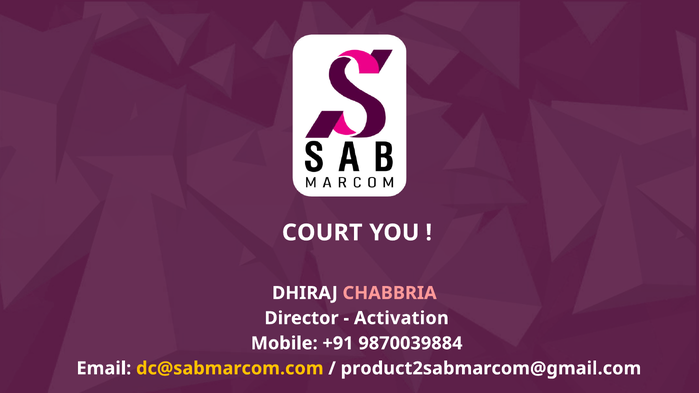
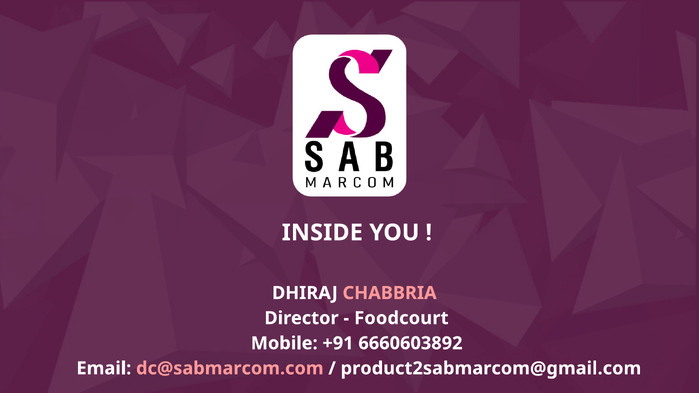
COURT: COURT -> INSIDE
Activation: Activation -> Foodcourt
9870039884: 9870039884 -> 6660603892
dc@sabmarcom.com colour: yellow -> pink
